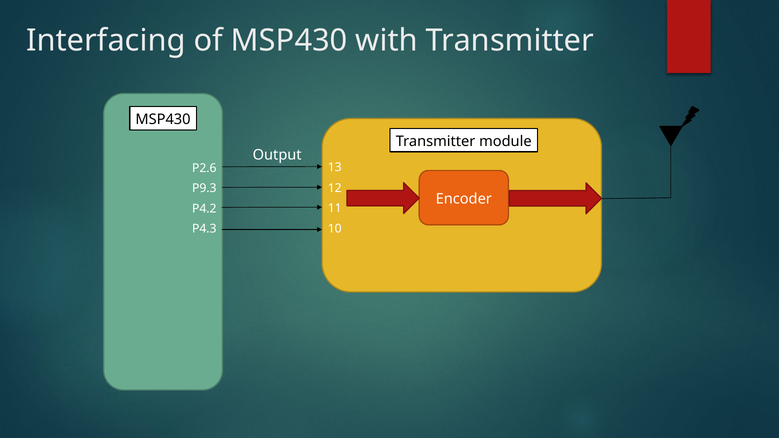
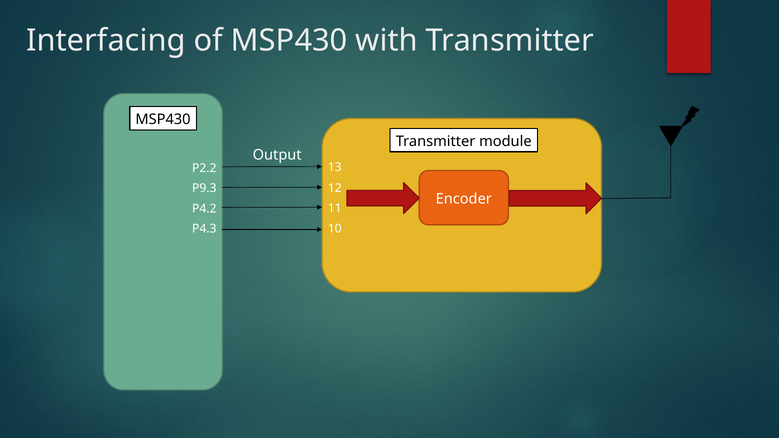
P2.6: P2.6 -> P2.2
